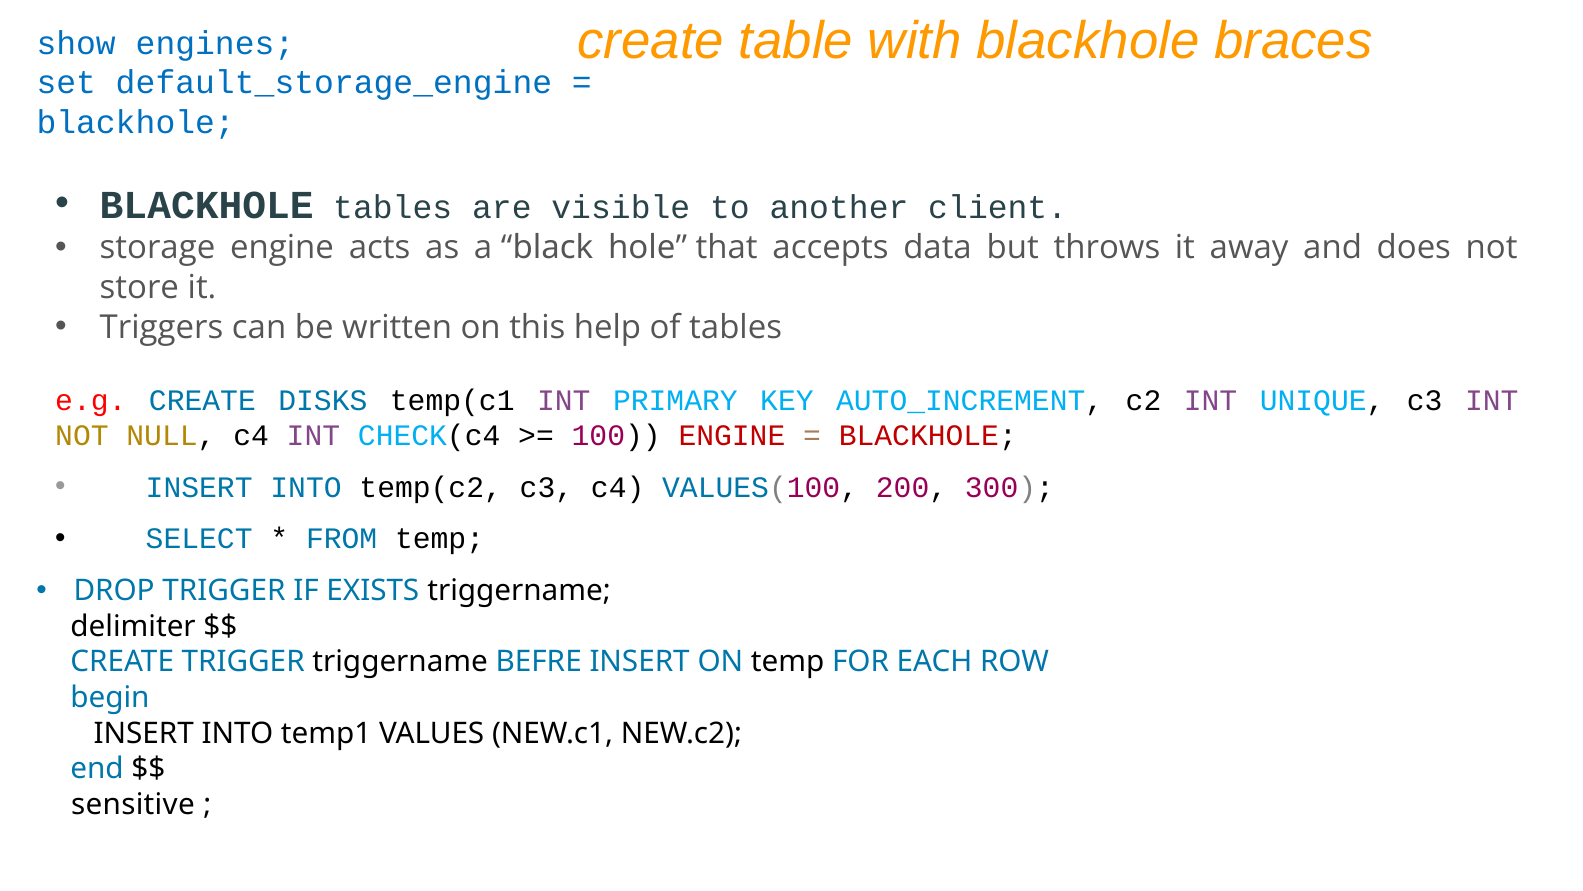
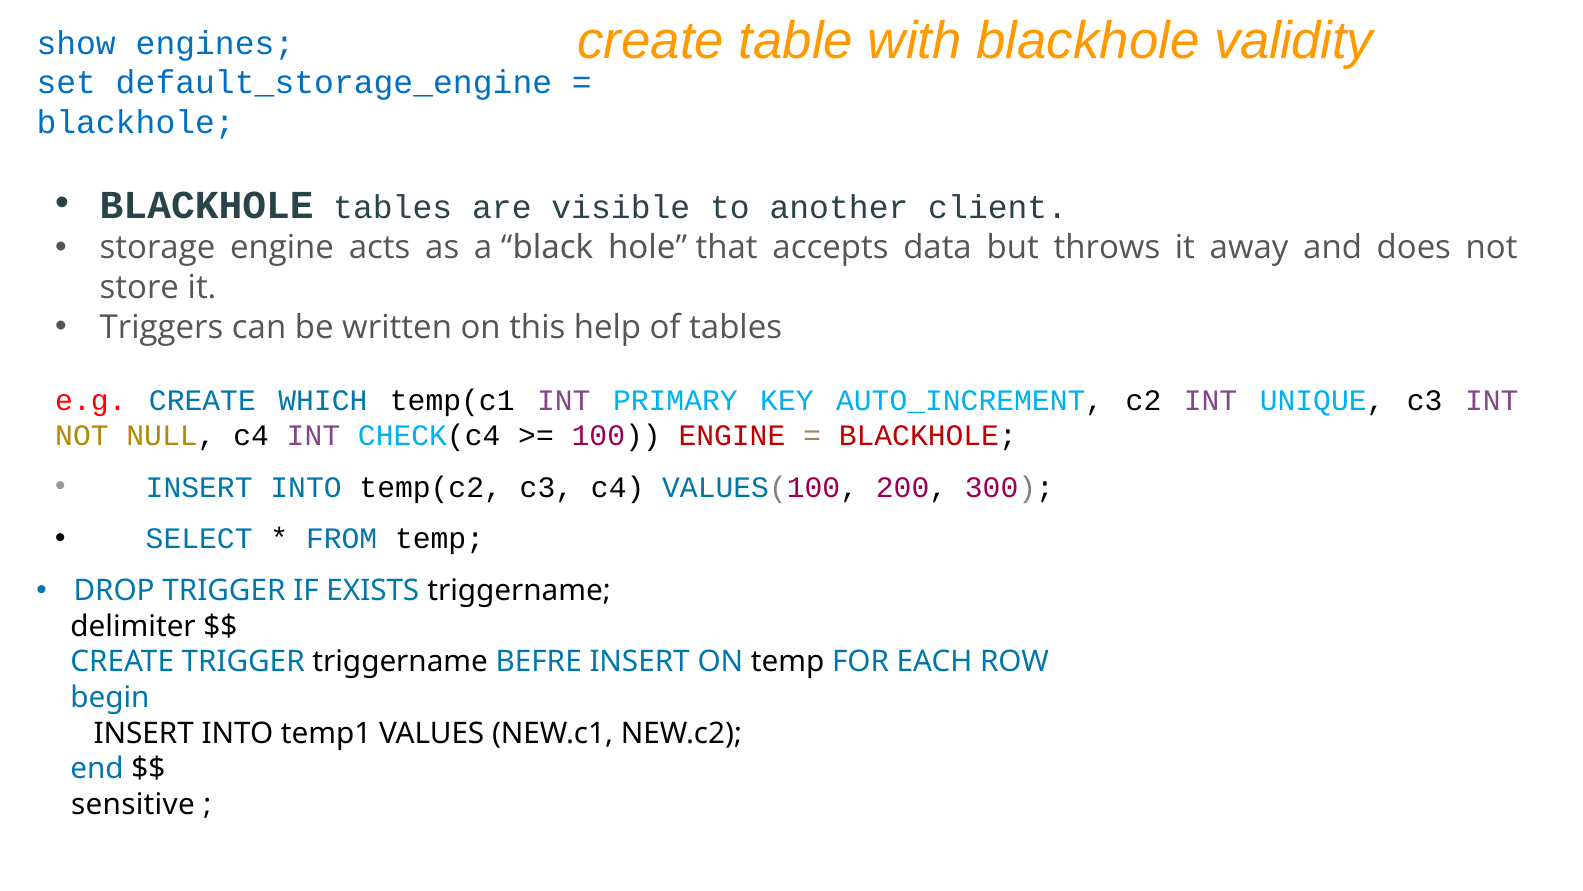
braces: braces -> validity
DISKS: DISKS -> WHICH
